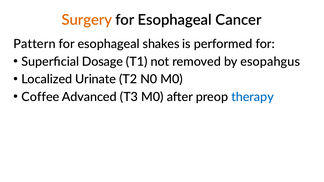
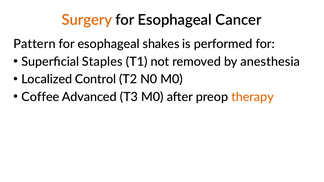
Dosage: Dosage -> Staples
esopahgus: esopahgus -> anesthesia
Urinate: Urinate -> Control
therapy colour: blue -> orange
